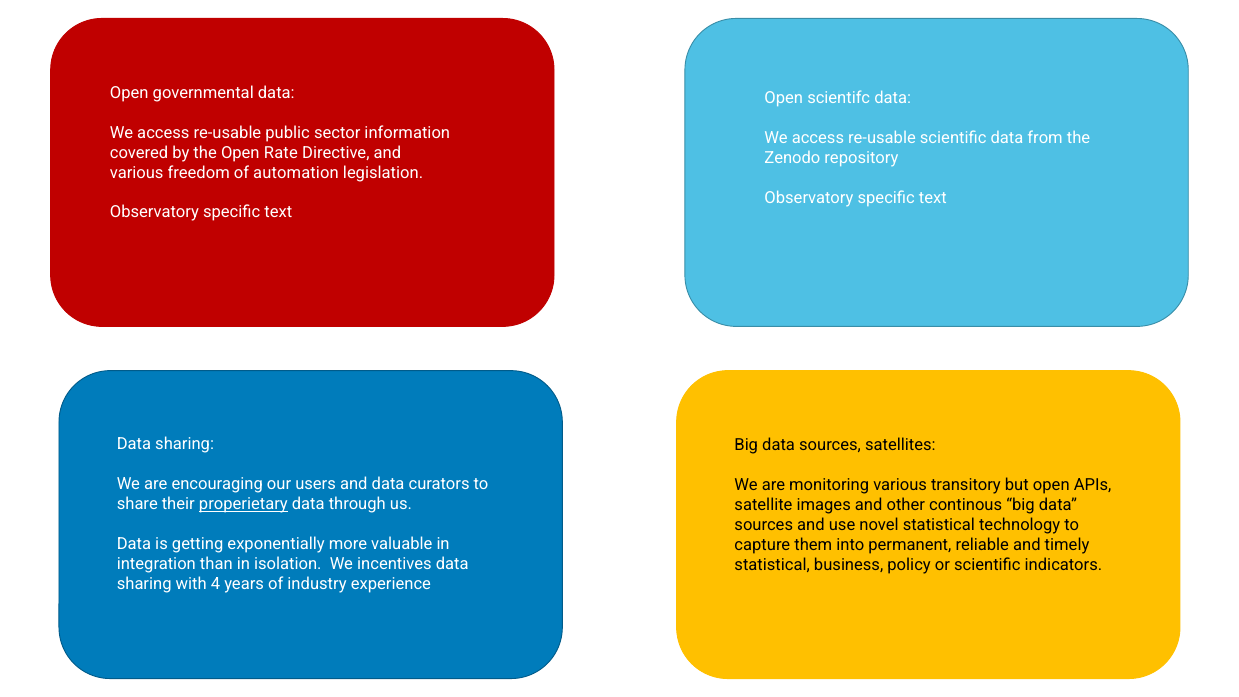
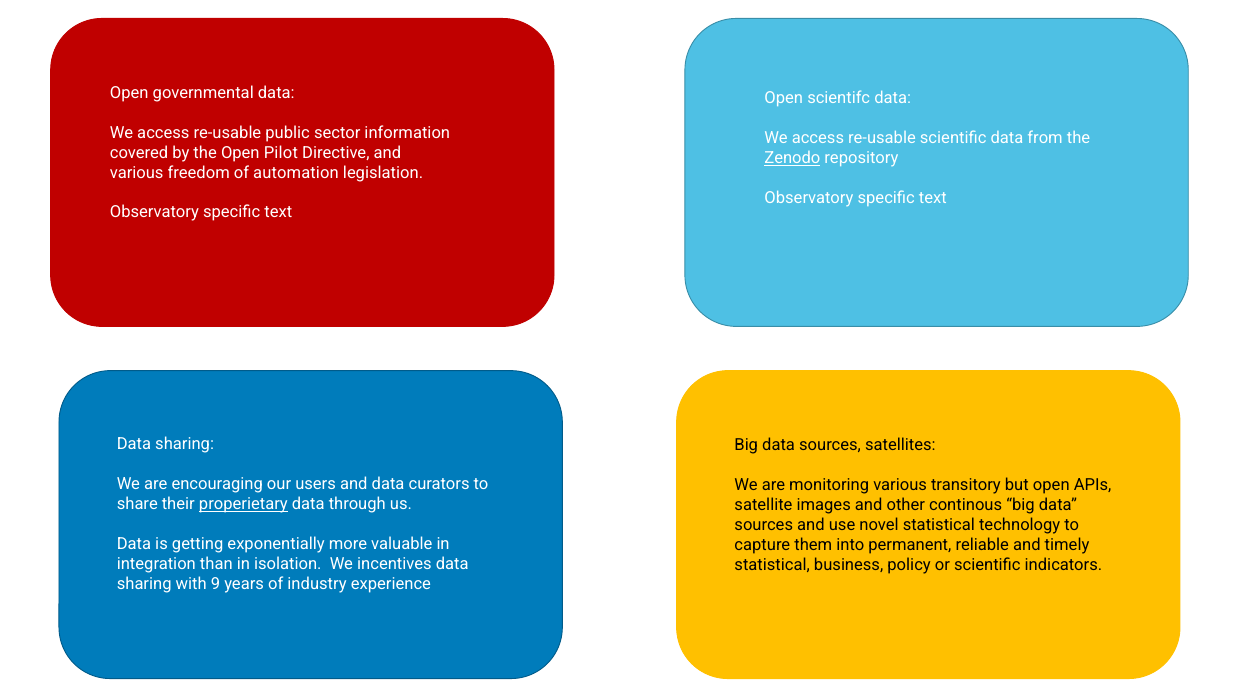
Rate: Rate -> Pilot
Zenodo underline: none -> present
4: 4 -> 9
